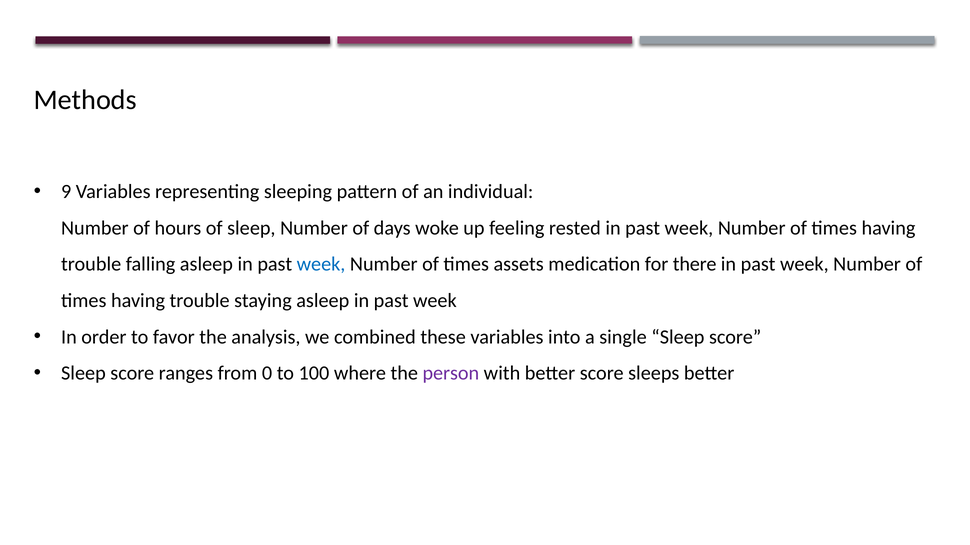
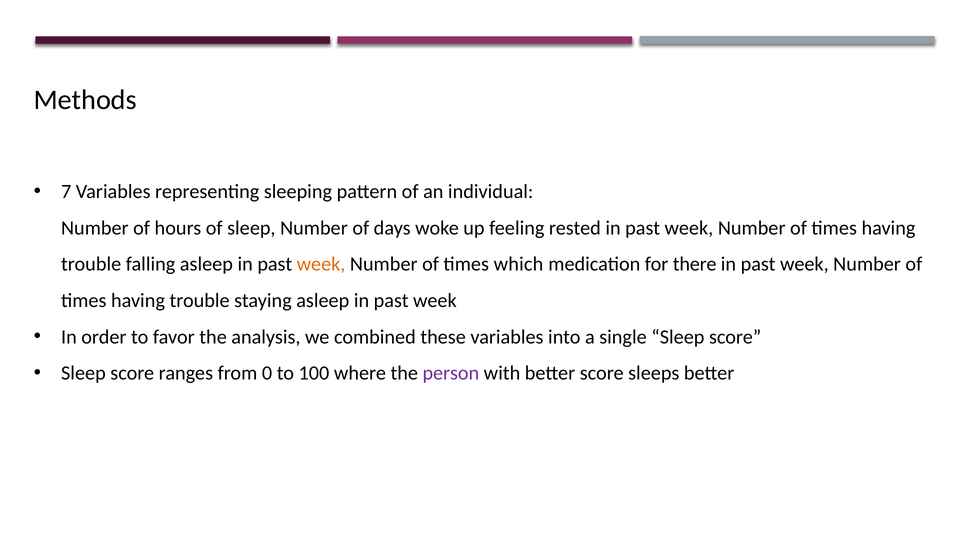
9: 9 -> 7
week at (321, 265) colour: blue -> orange
assets: assets -> which
